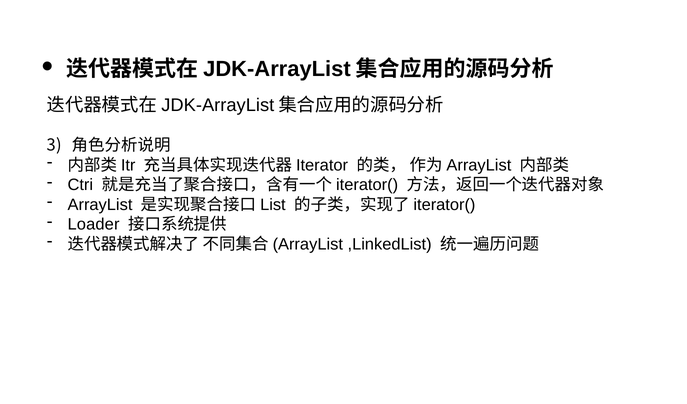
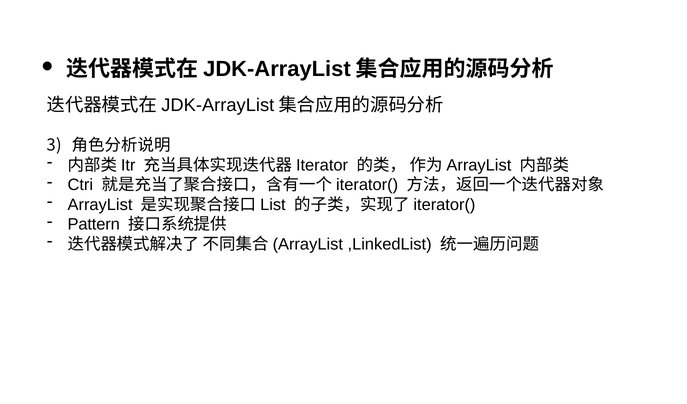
Loader: Loader -> Pattern
